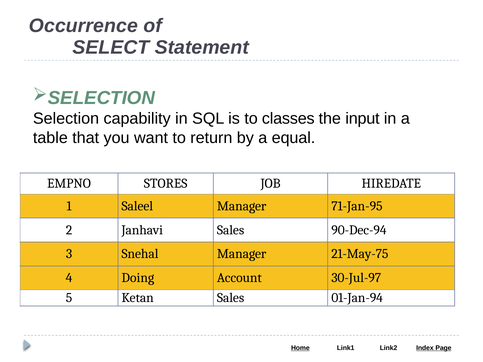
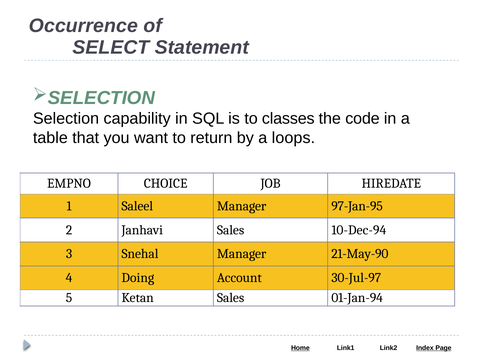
input: input -> code
equal: equal -> loops
STORES: STORES -> CHOICE
71-Jan-95: 71-Jan-95 -> 97-Jan-95
90-Dec-94: 90-Dec-94 -> 10-Dec-94
21-May-75: 21-May-75 -> 21-May-90
